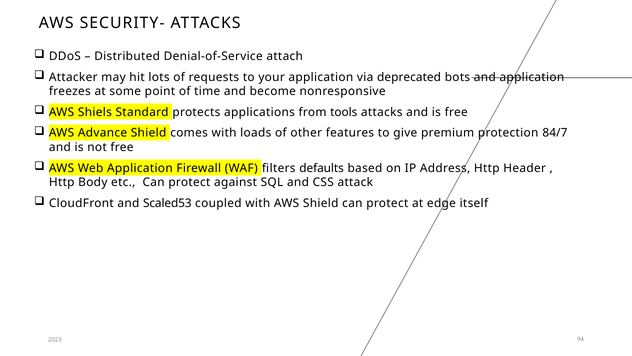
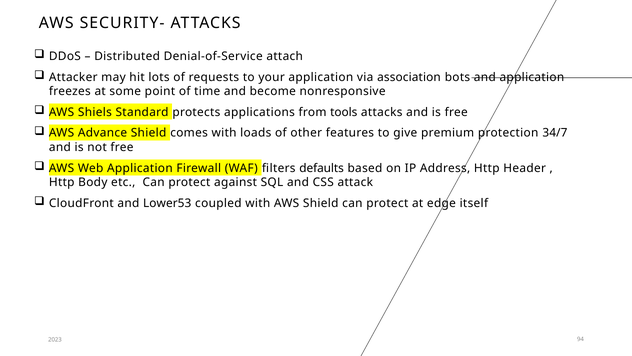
deprecated: deprecated -> association
84/7: 84/7 -> 34/7
Scaled53: Scaled53 -> Lower53
